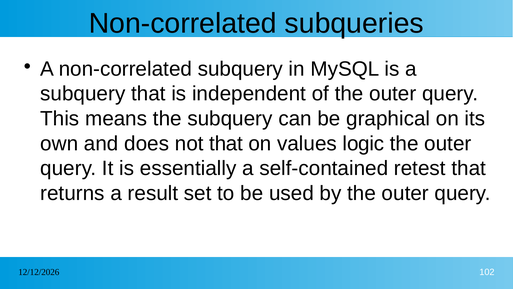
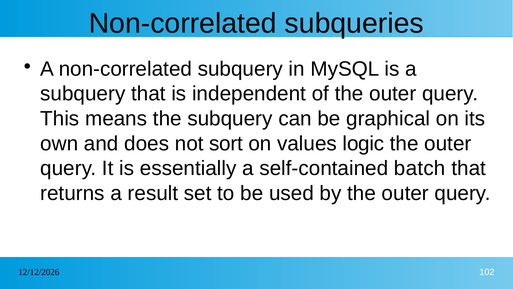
not that: that -> sort
retest: retest -> batch
